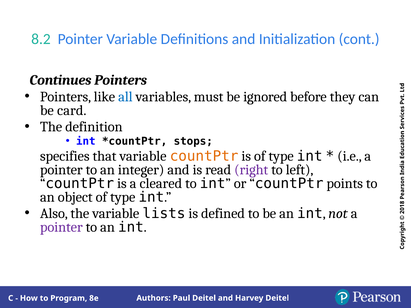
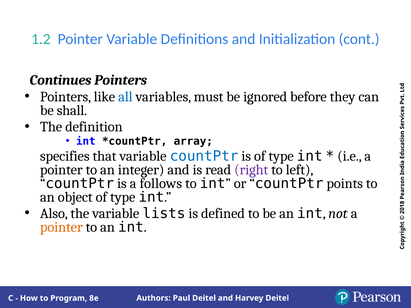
8.2: 8.2 -> 1.2
card: card -> shall
stops: stops -> array
countPtr at (204, 156) colour: orange -> blue
cleared: cleared -> follows
pointer at (61, 227) colour: purple -> orange
